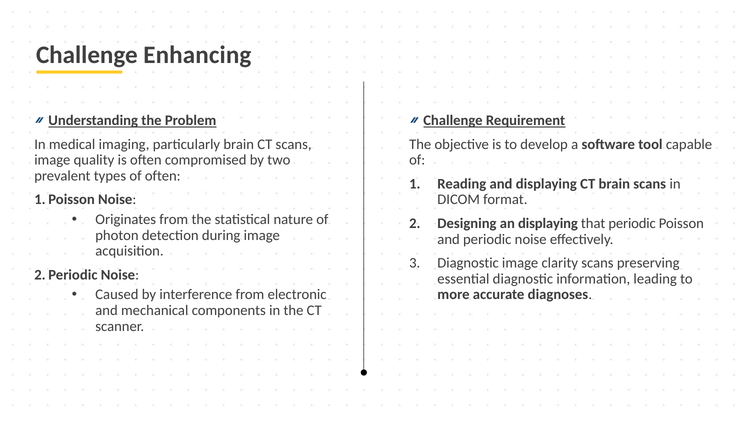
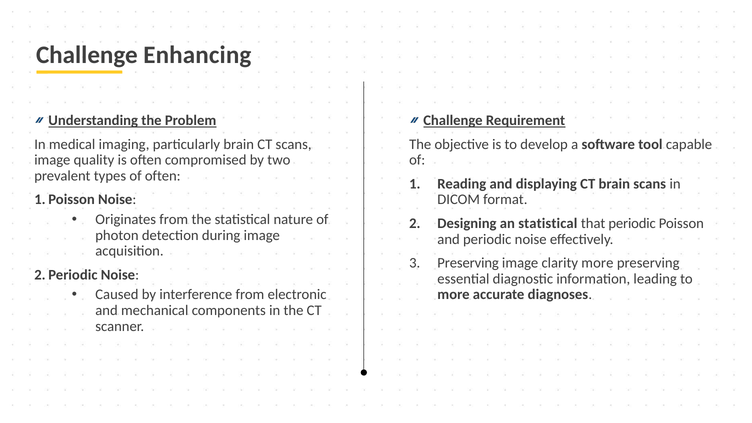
an displaying: displaying -> statistical
Diagnostic at (468, 263): Diagnostic -> Preserving
clarity scans: scans -> more
